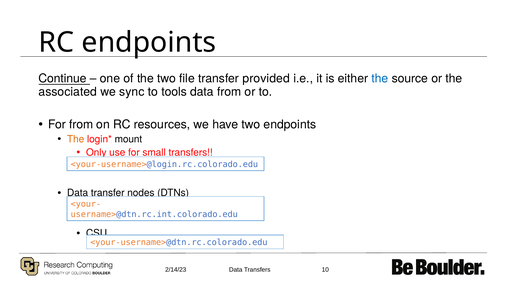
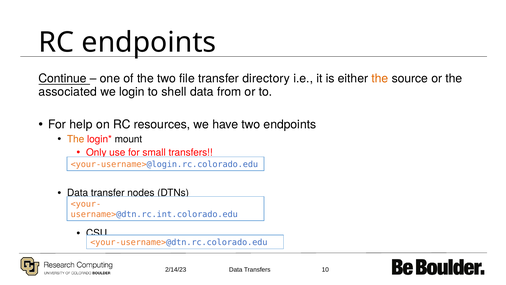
provided: provided -> directory
the at (380, 79) colour: blue -> orange
sync: sync -> login
tools: tools -> shell
For from: from -> help
